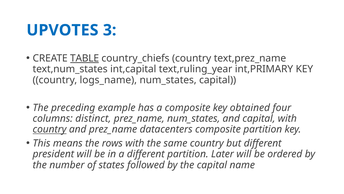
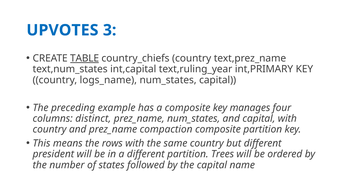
obtained: obtained -> manages
country at (50, 129) underline: present -> none
datacenters: datacenters -> compaction
Later: Later -> Trees
